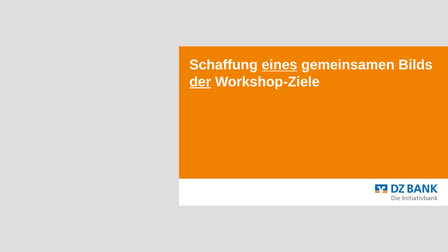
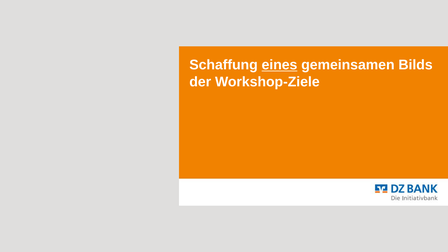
der underline: present -> none
